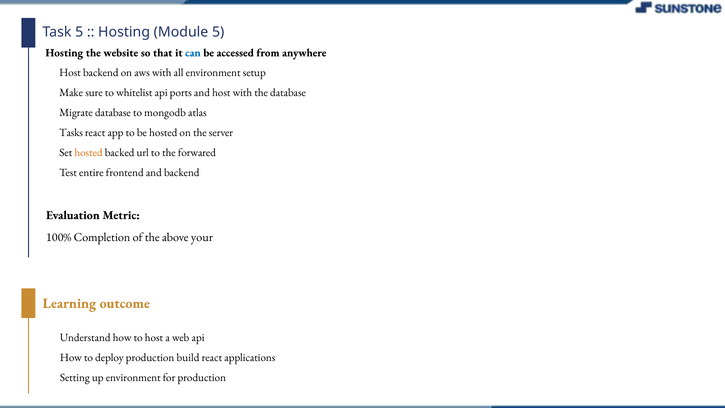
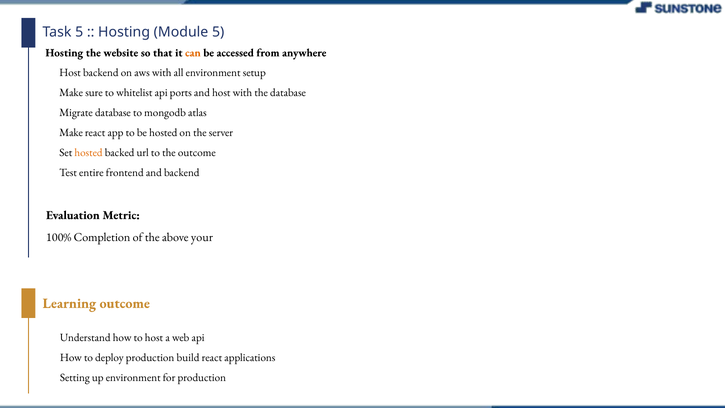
can colour: blue -> orange
Tasks at (71, 132): Tasks -> Make
the forwared: forwared -> outcome
